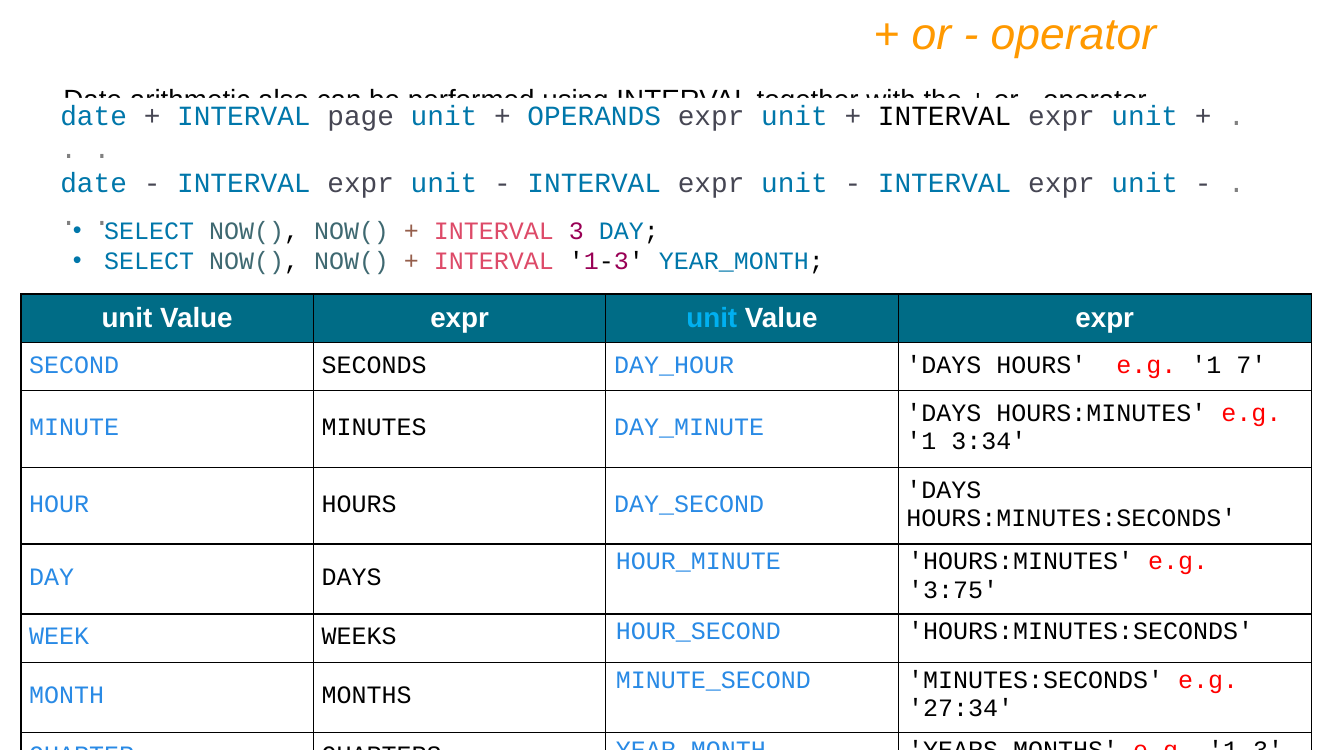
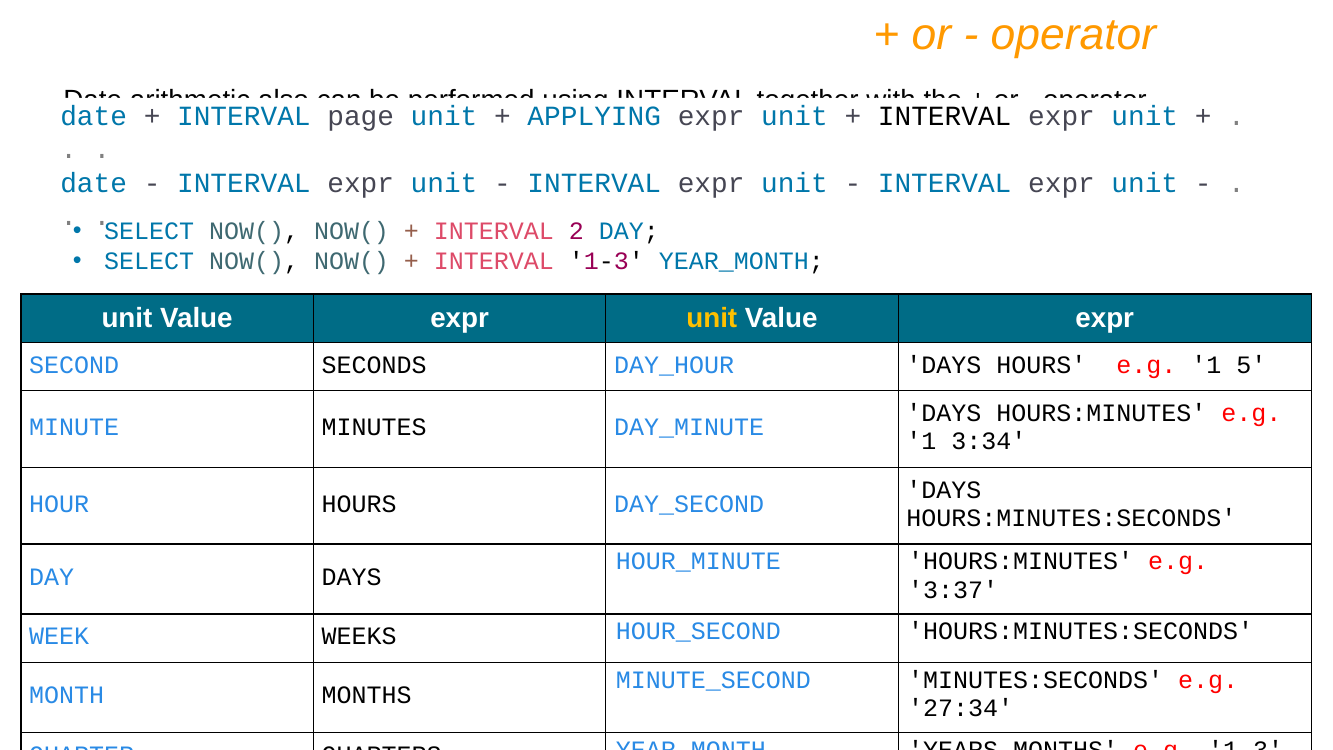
OPERANDS: OPERANDS -> APPLYING
3: 3 -> 2
unit at (712, 319) colour: light blue -> yellow
7: 7 -> 5
3:75: 3:75 -> 3:37
